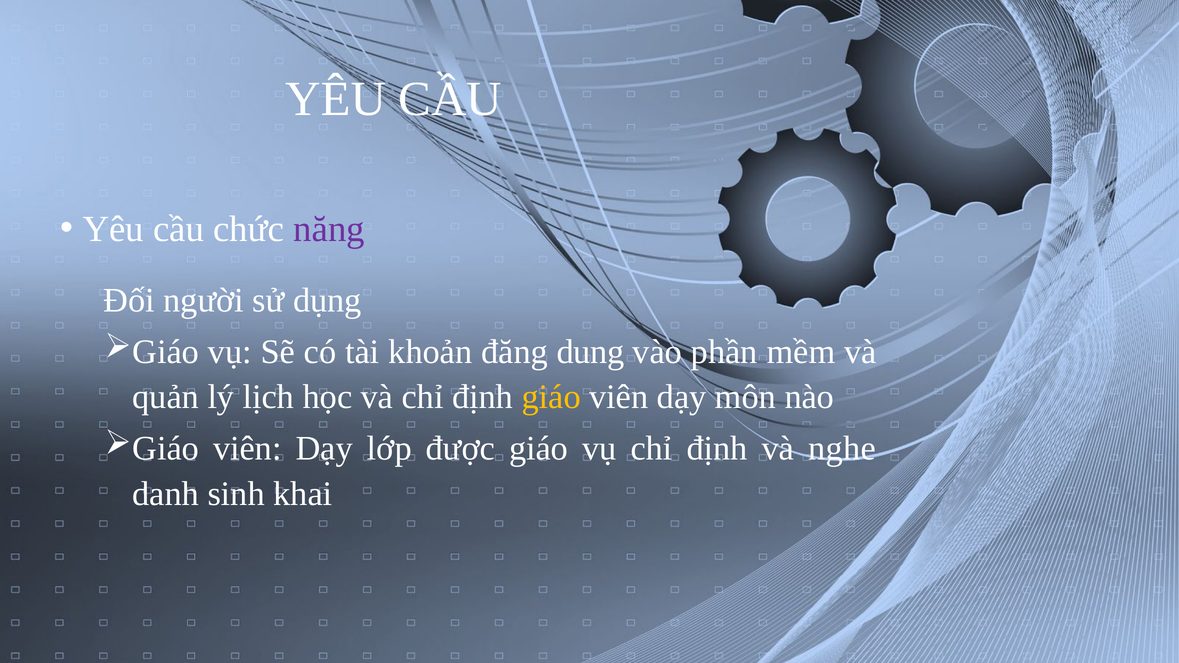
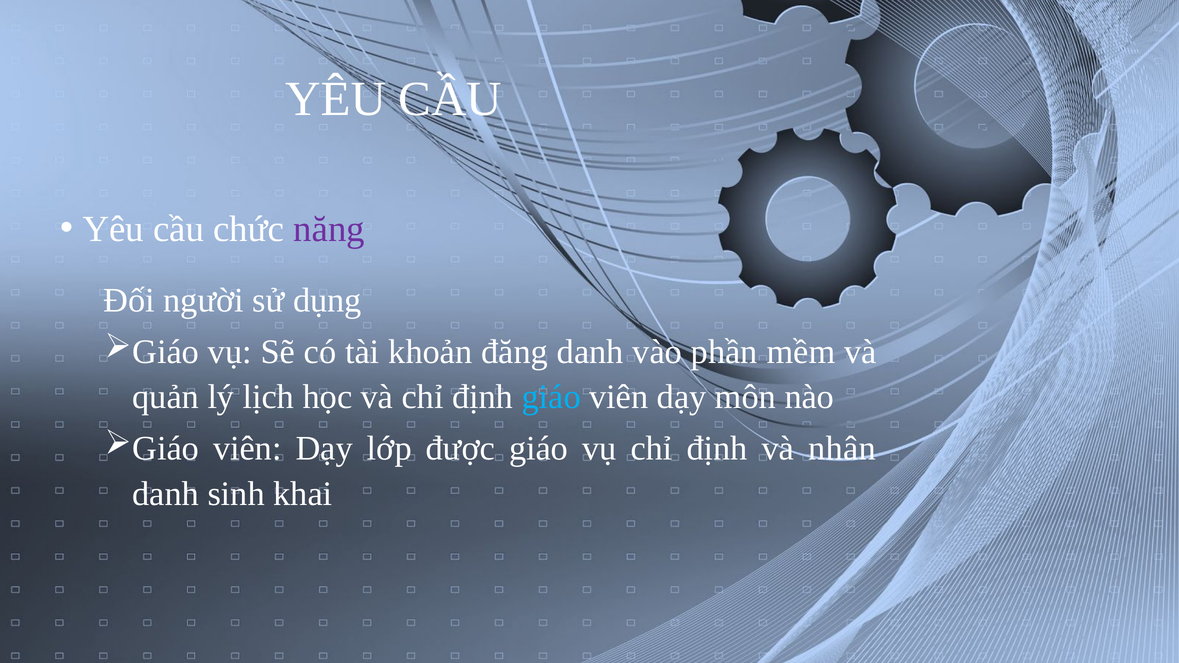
đăng dung: dung -> danh
giáo at (551, 397) colour: yellow -> light blue
nghe: nghe -> nhân
